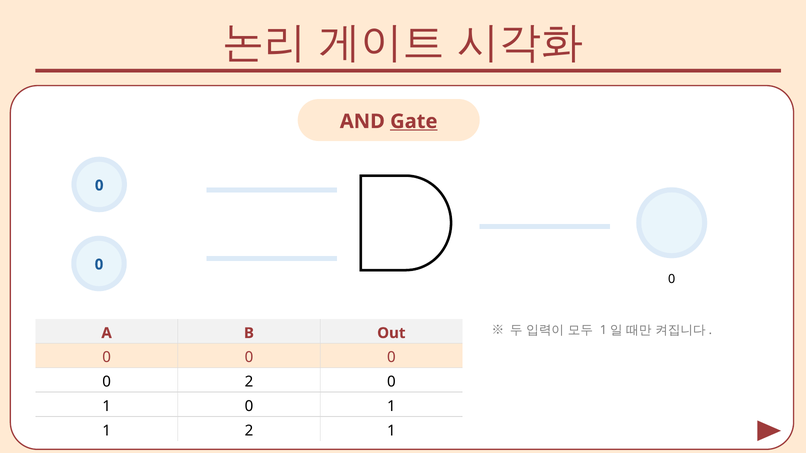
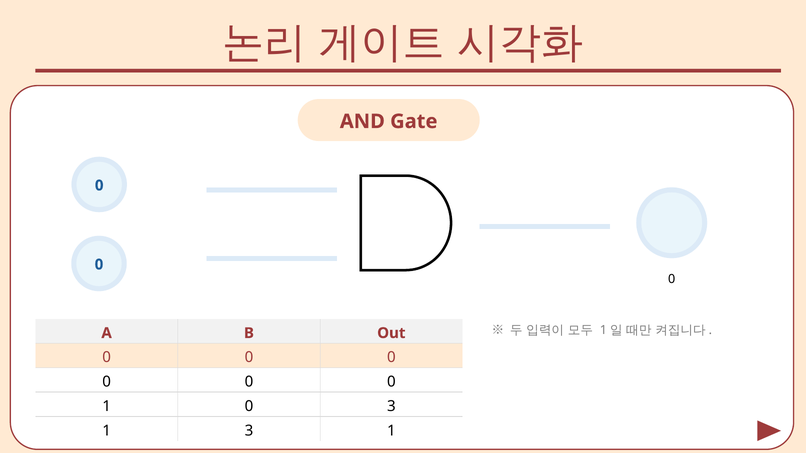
Gate underline: present -> none
2 at (249, 382): 2 -> 0
1 0 1: 1 -> 3
1 2: 2 -> 3
